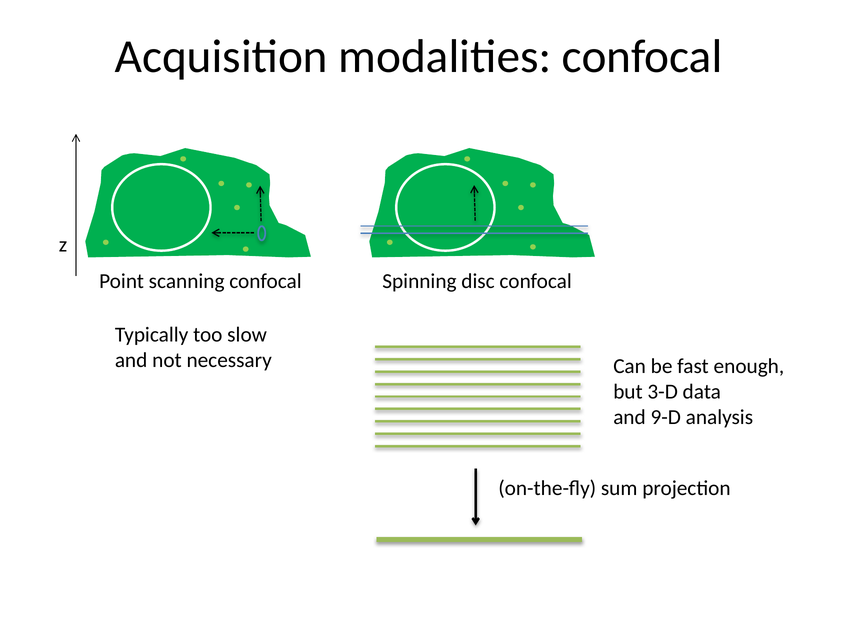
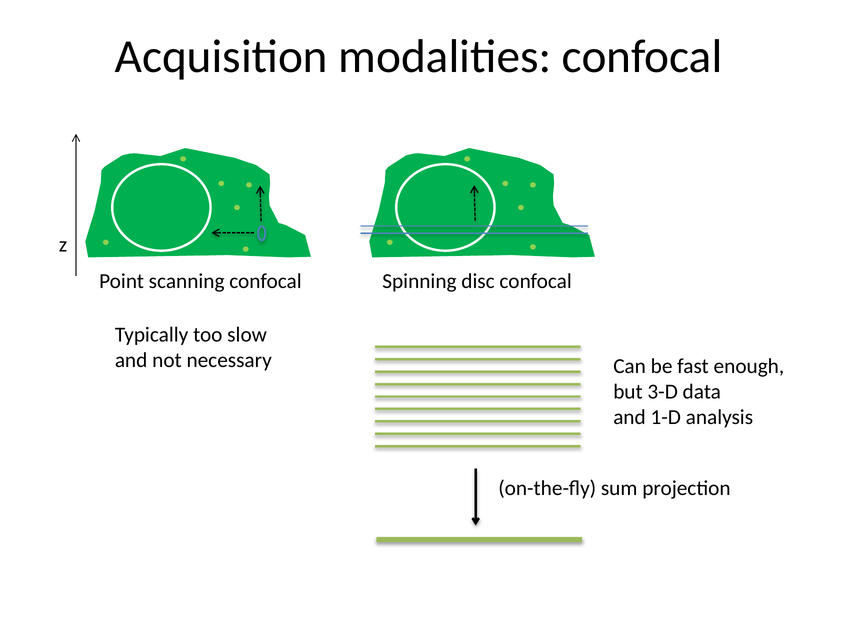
9-D: 9-D -> 1-D
